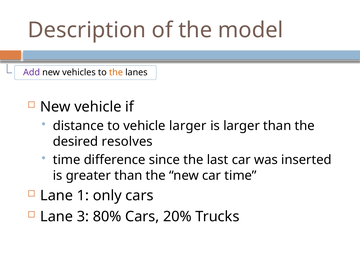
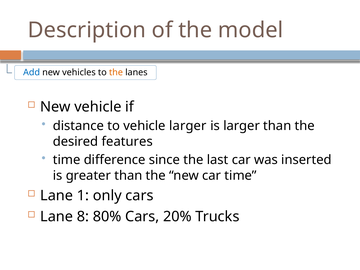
Add colour: purple -> blue
resolves: resolves -> features
3: 3 -> 8
